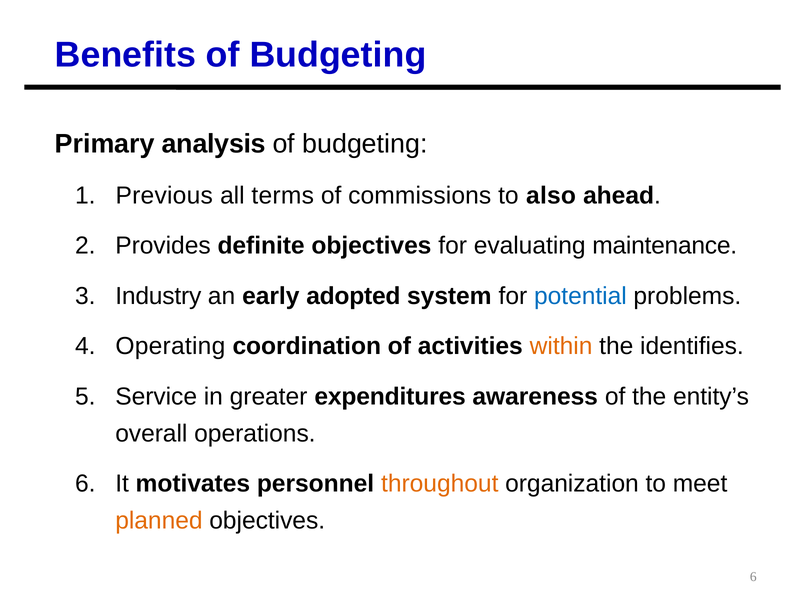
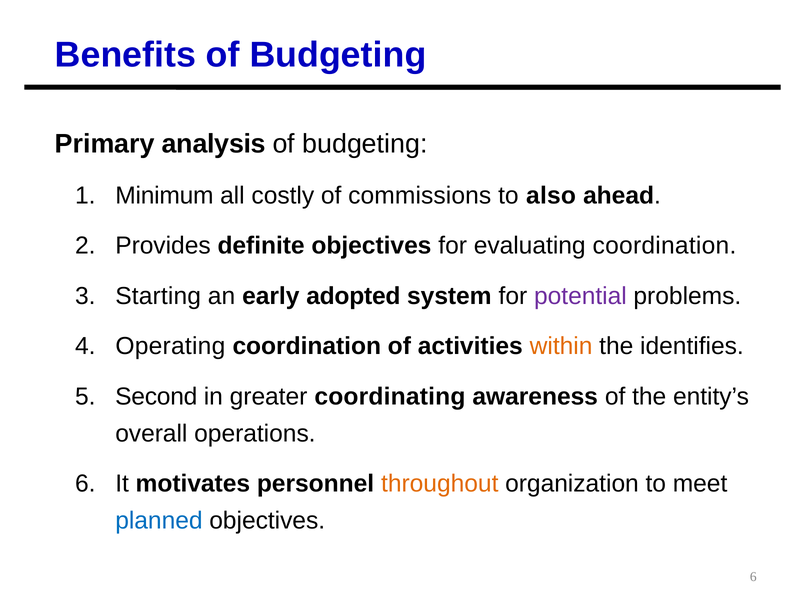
Previous: Previous -> Minimum
terms: terms -> costly
evaluating maintenance: maintenance -> coordination
Industry: Industry -> Starting
potential colour: blue -> purple
Service: Service -> Second
expenditures: expenditures -> coordinating
planned colour: orange -> blue
